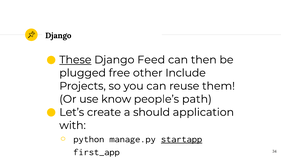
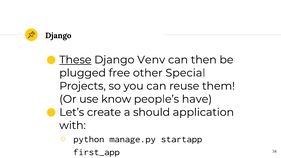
Feed: Feed -> Venv
Include: Include -> Special
path: path -> have
startapp underline: present -> none
